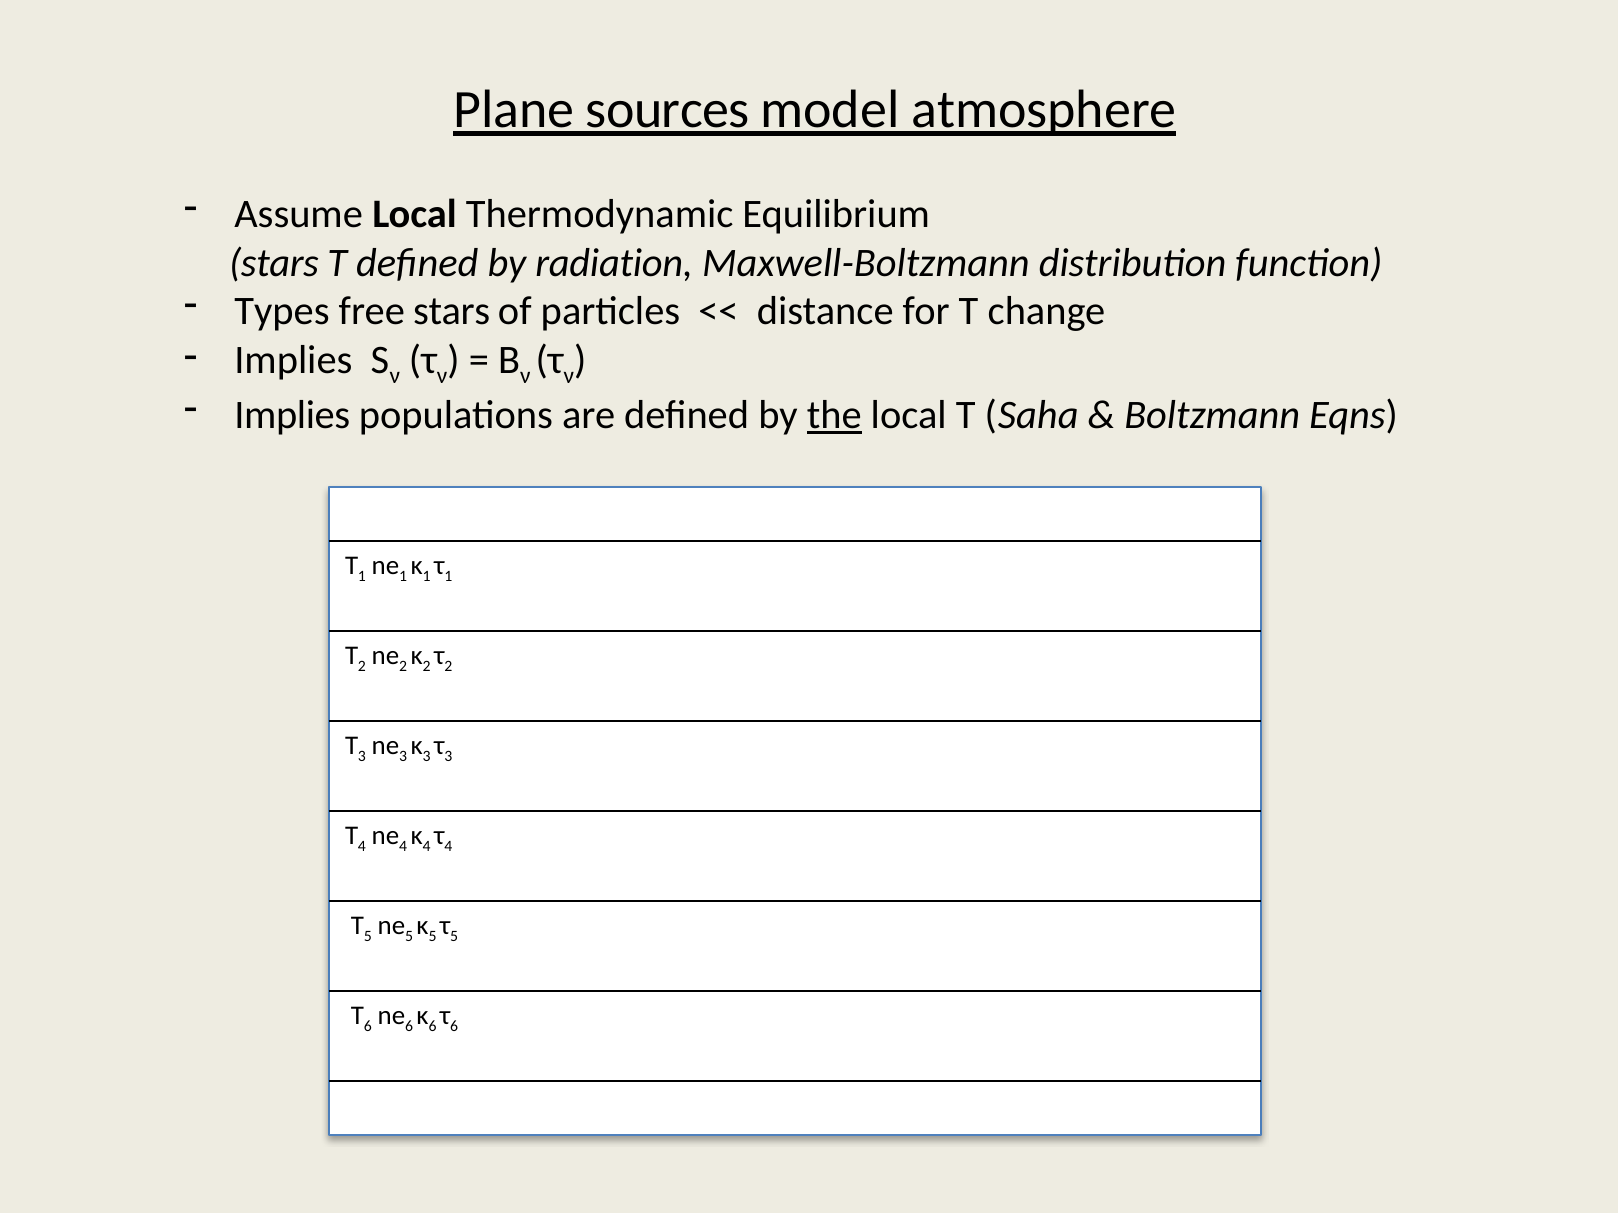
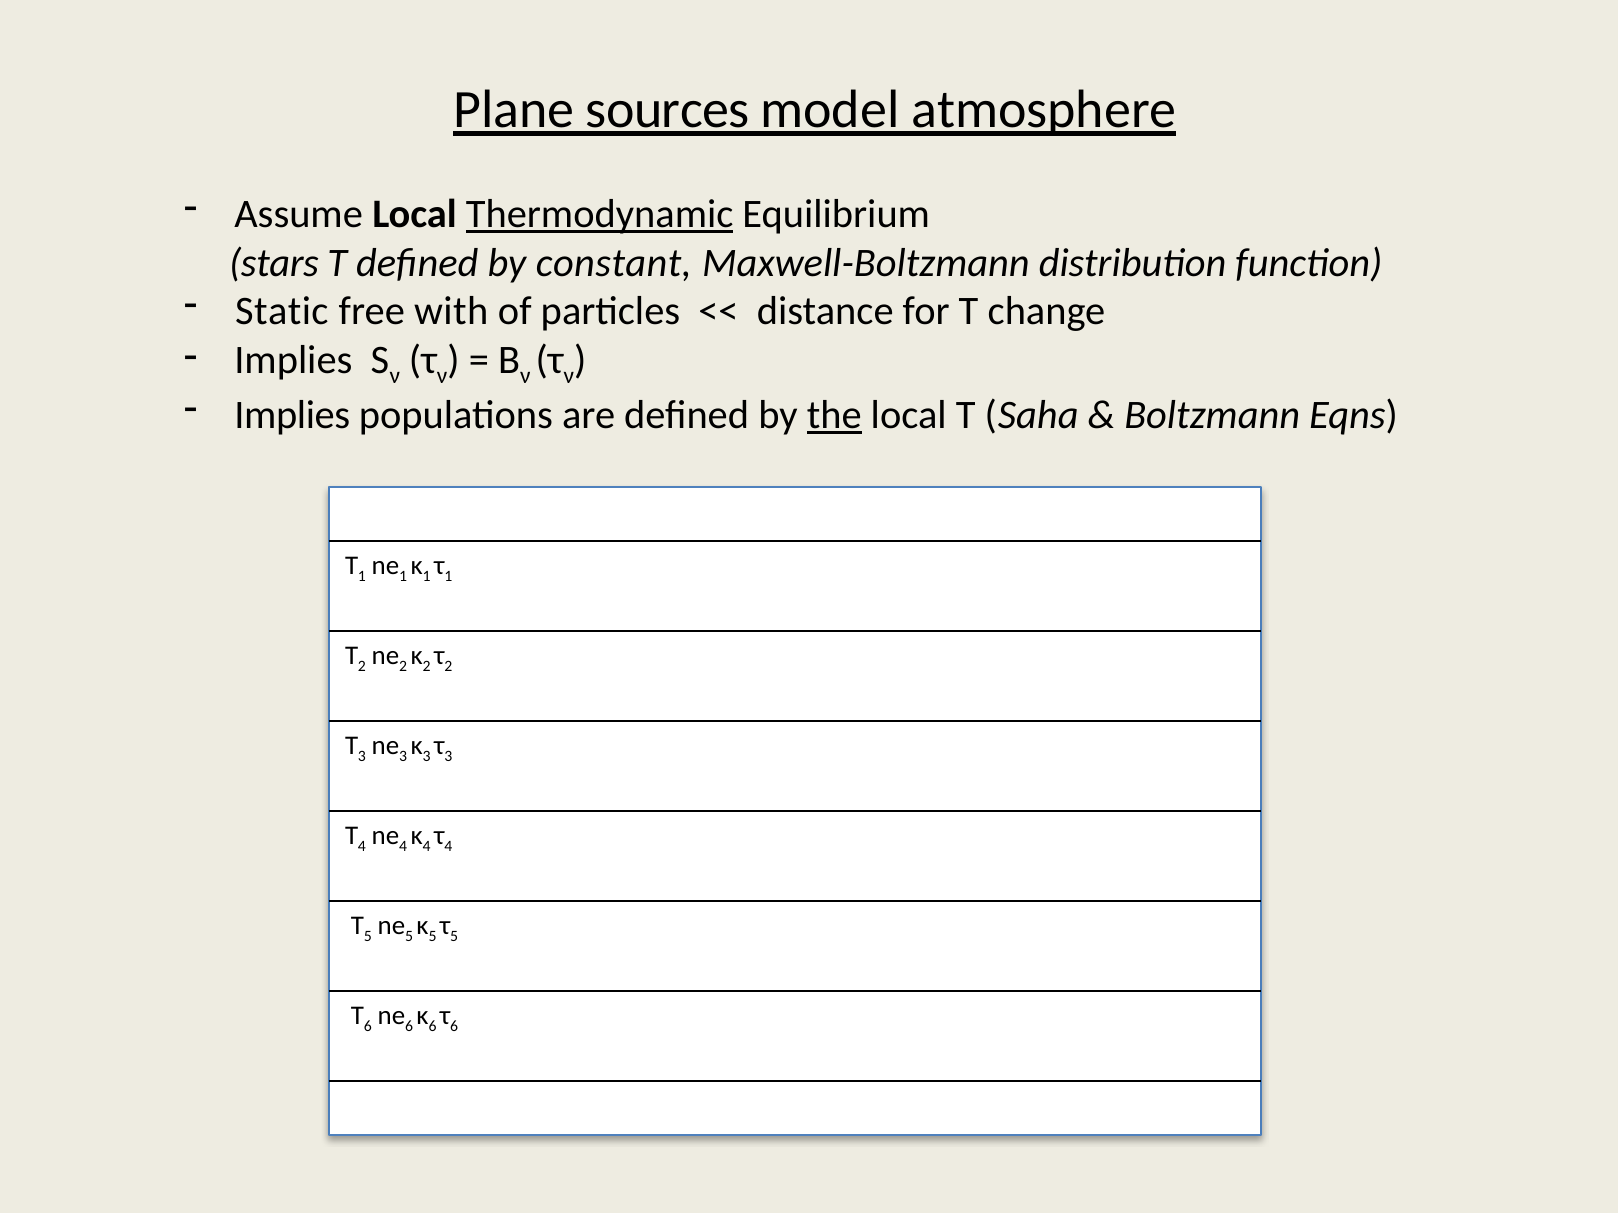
Thermodynamic underline: none -> present
radiation: radiation -> constant
Types: Types -> Static
free stars: stars -> with
